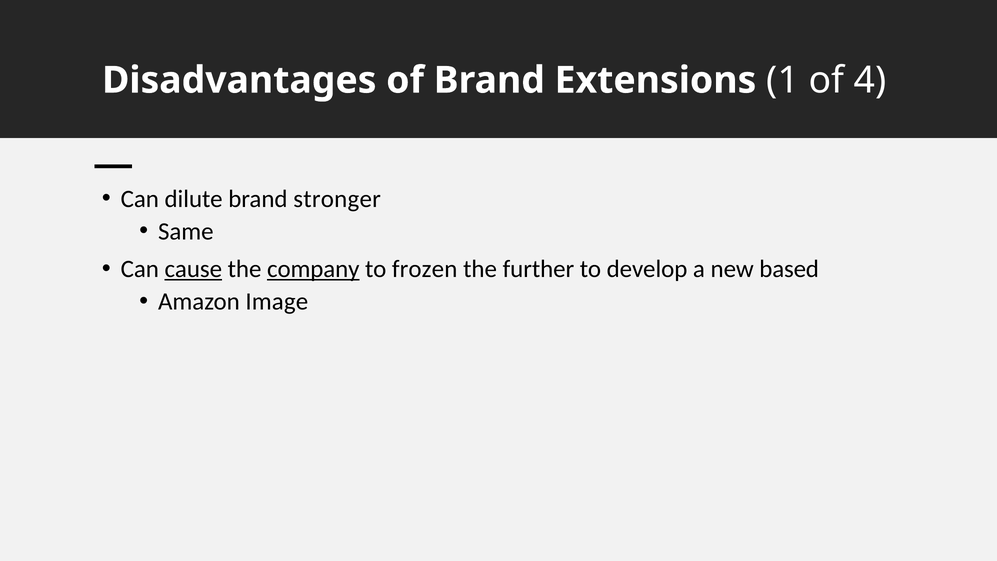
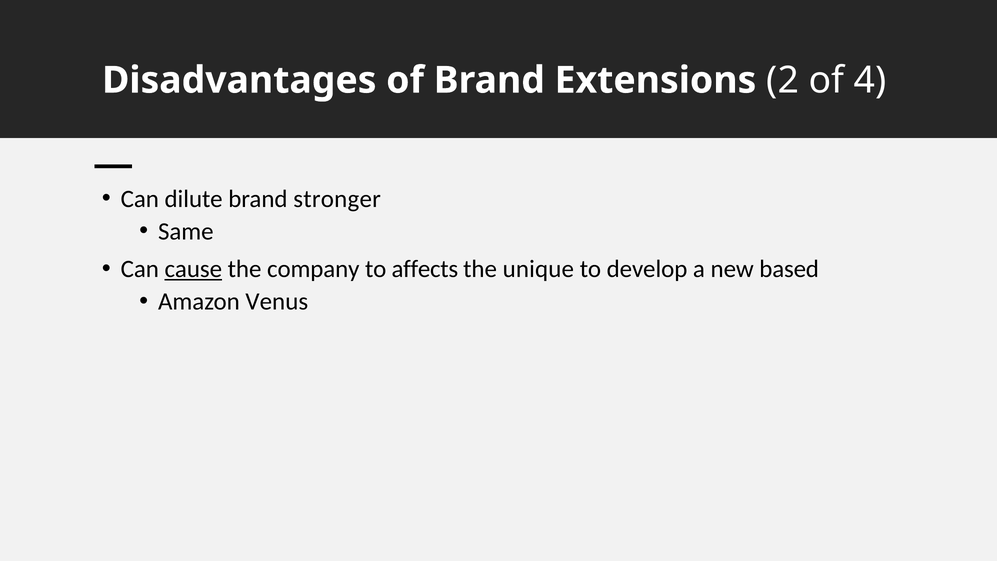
1: 1 -> 2
company underline: present -> none
frozen: frozen -> affects
further: further -> unique
Image: Image -> Venus
